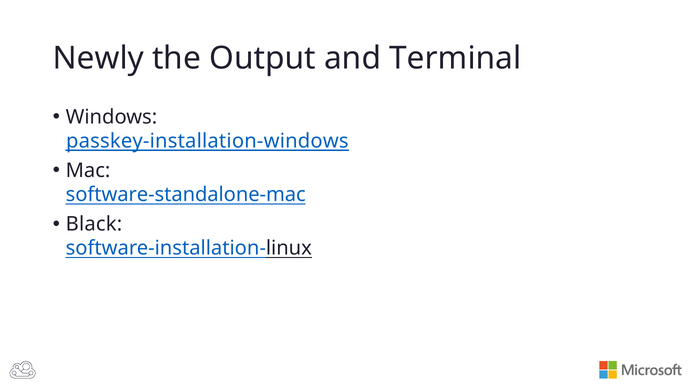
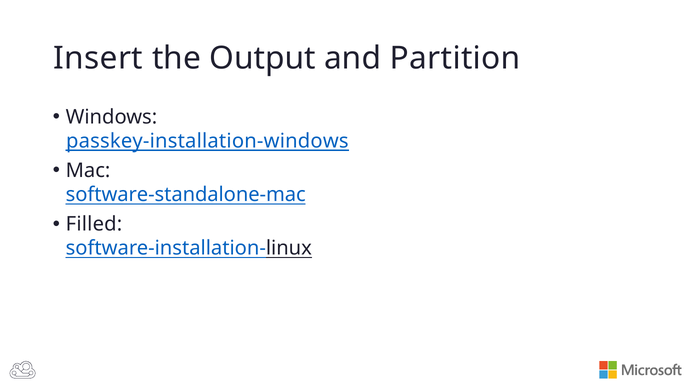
Newly: Newly -> Insert
Terminal: Terminal -> Partition
Black: Black -> Filled
